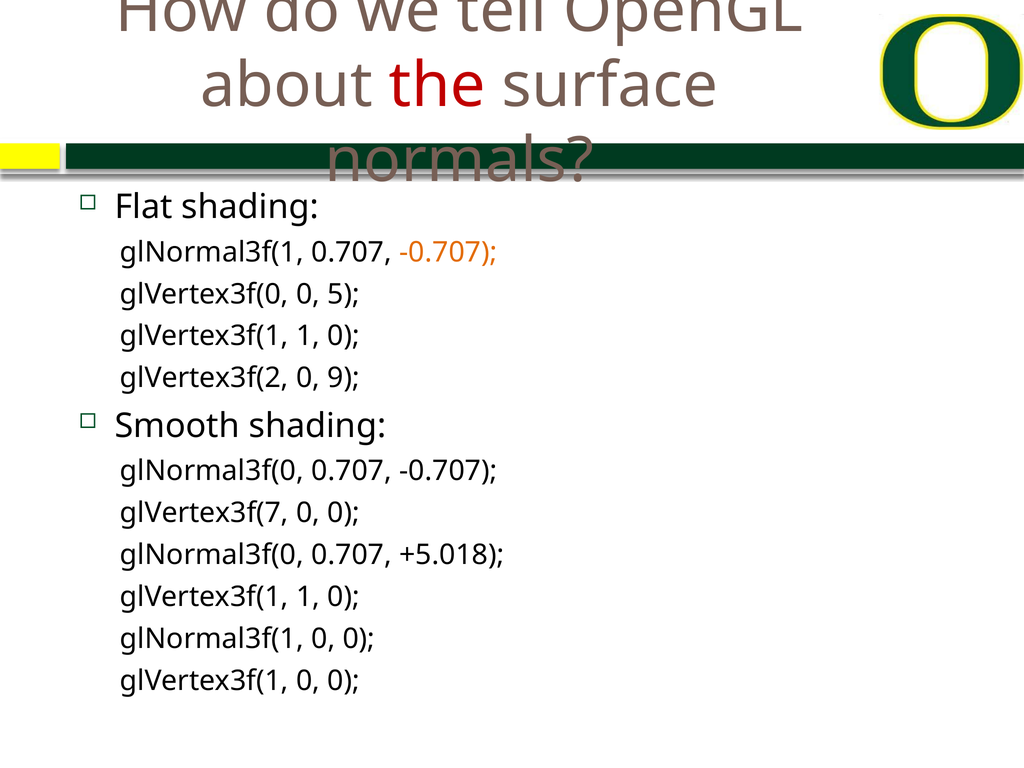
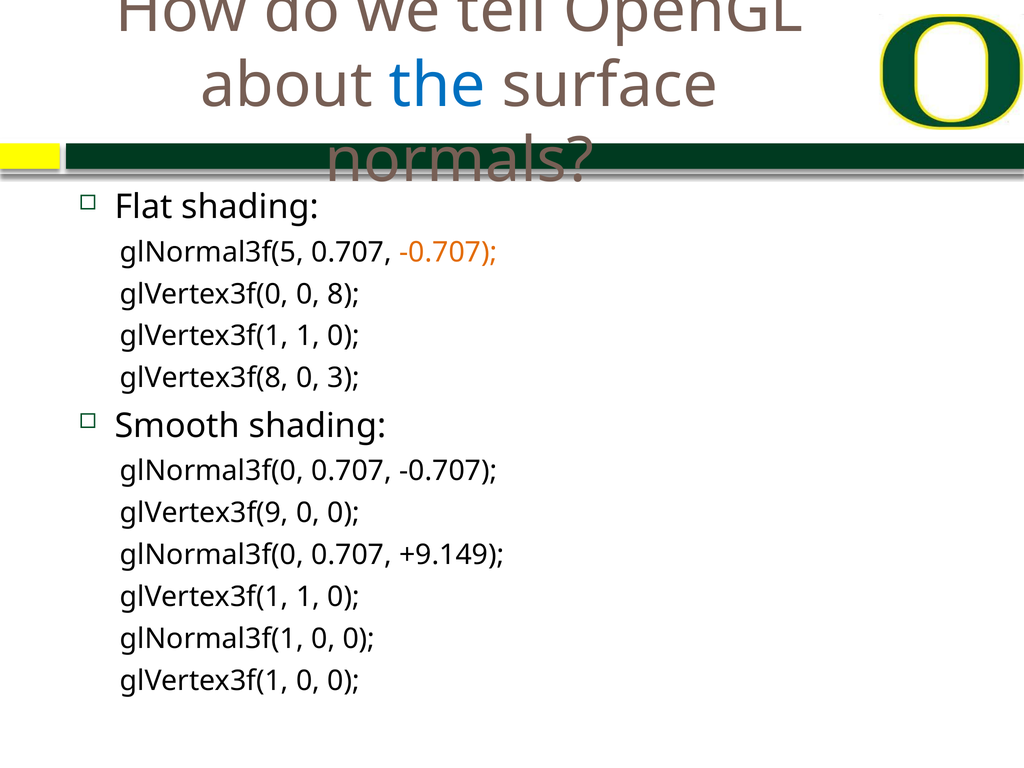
the colour: red -> blue
glNormal3f(1 at (212, 252): glNormal3f(1 -> glNormal3f(5
5: 5 -> 8
glVertex3f(2: glVertex3f(2 -> glVertex3f(8
9: 9 -> 3
glVertex3f(7: glVertex3f(7 -> glVertex3f(9
+5.018: +5.018 -> +9.149
